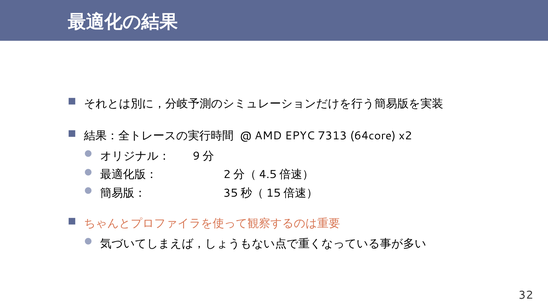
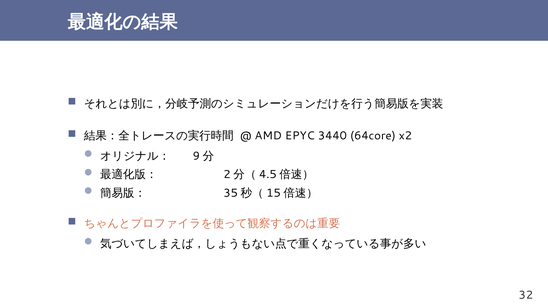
7313: 7313 -> 3440
